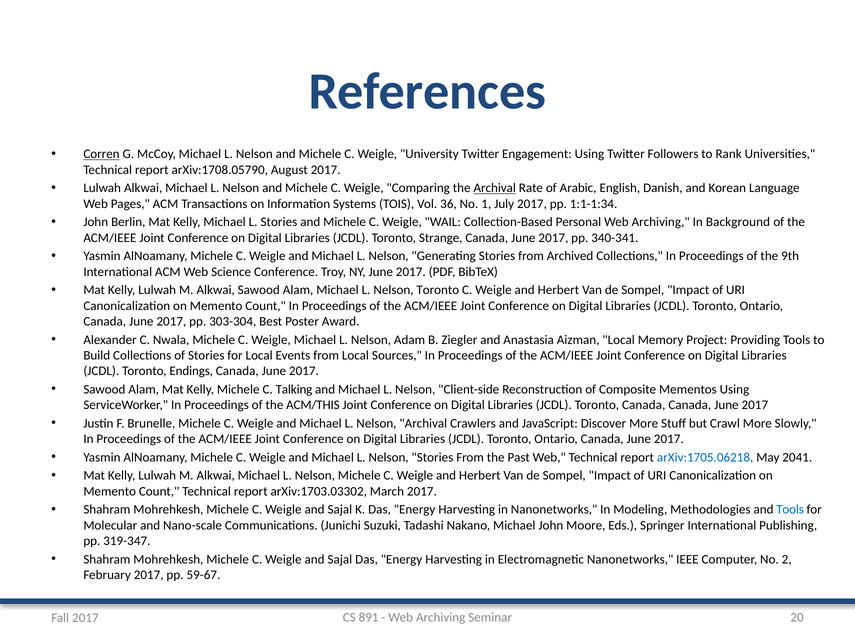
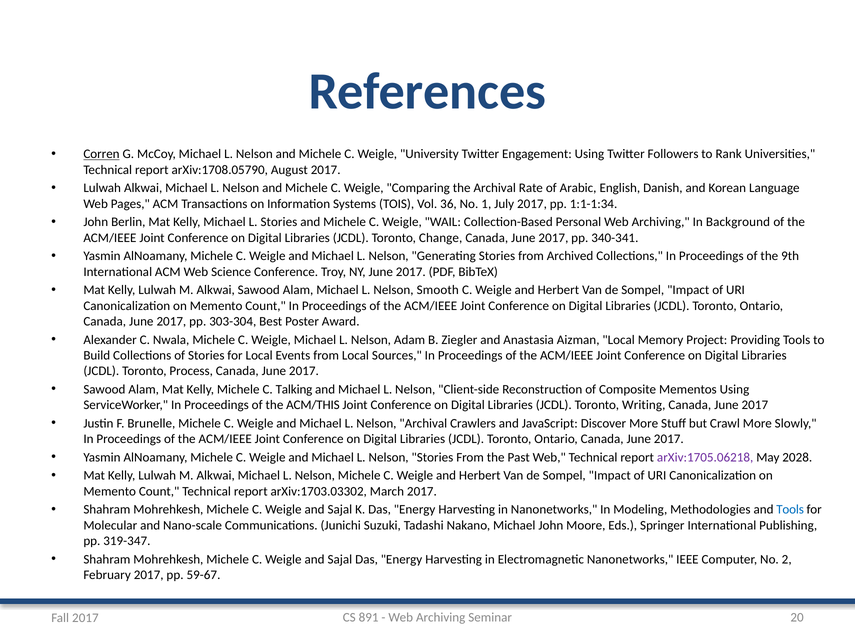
Archival at (495, 188) underline: present -> none
Strange: Strange -> Change
Nelson Toronto: Toronto -> Smooth
Endings: Endings -> Process
Toronto Canada: Canada -> Writing
arXiv:1705.06218 colour: blue -> purple
2041: 2041 -> 2028
